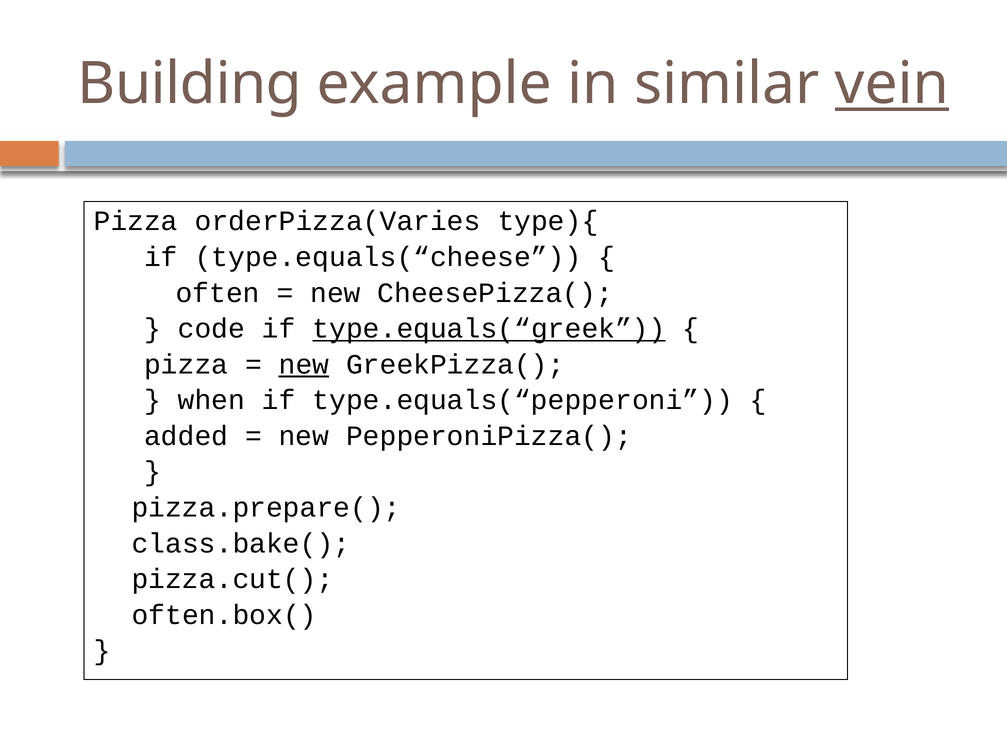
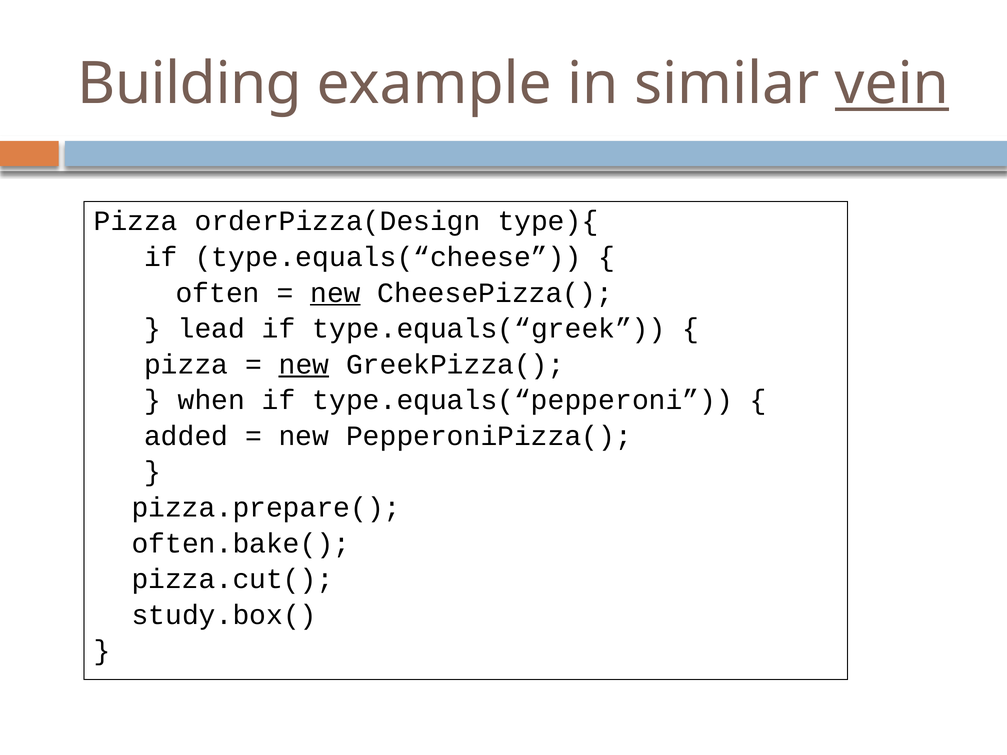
orderPizza(Varies: orderPizza(Varies -> orderPizza(Design
new at (335, 293) underline: none -> present
code: code -> lead
type.equals(“greek underline: present -> none
class.bake(: class.bake( -> often.bake(
often.box(: often.box( -> study.box(
